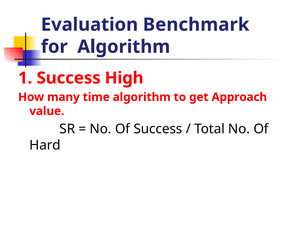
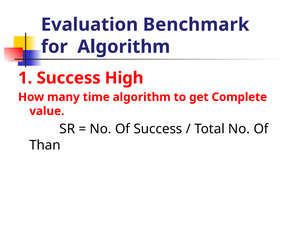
Approach: Approach -> Complete
Hard: Hard -> Than
